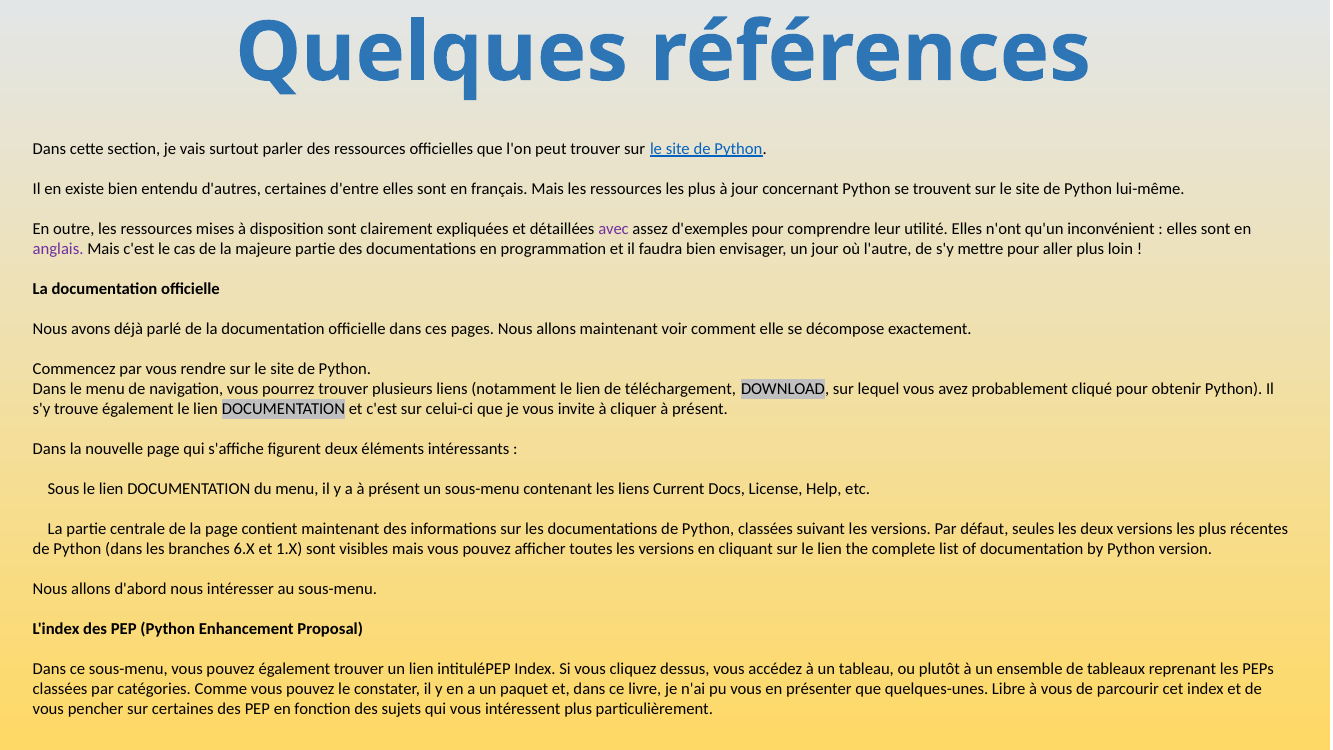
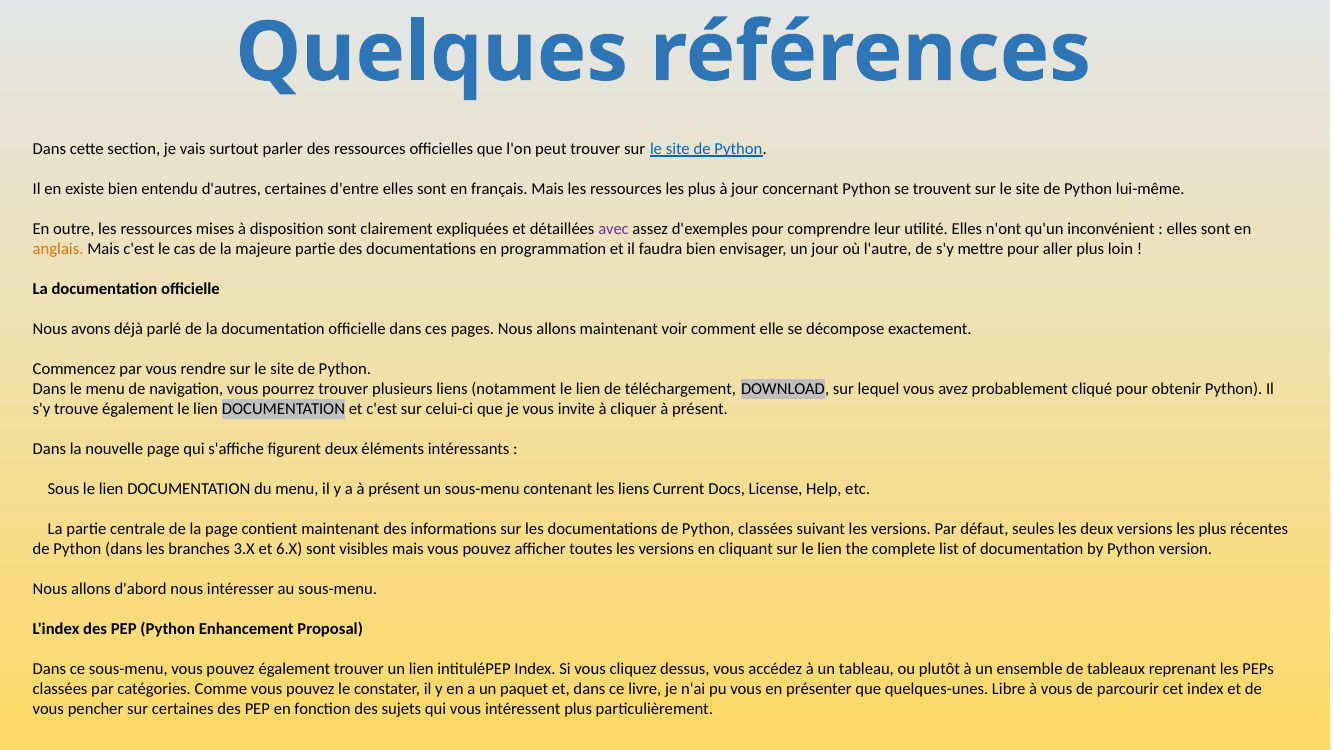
anglais colour: purple -> orange
6.X: 6.X -> 3.X
1.X: 1.X -> 6.X
